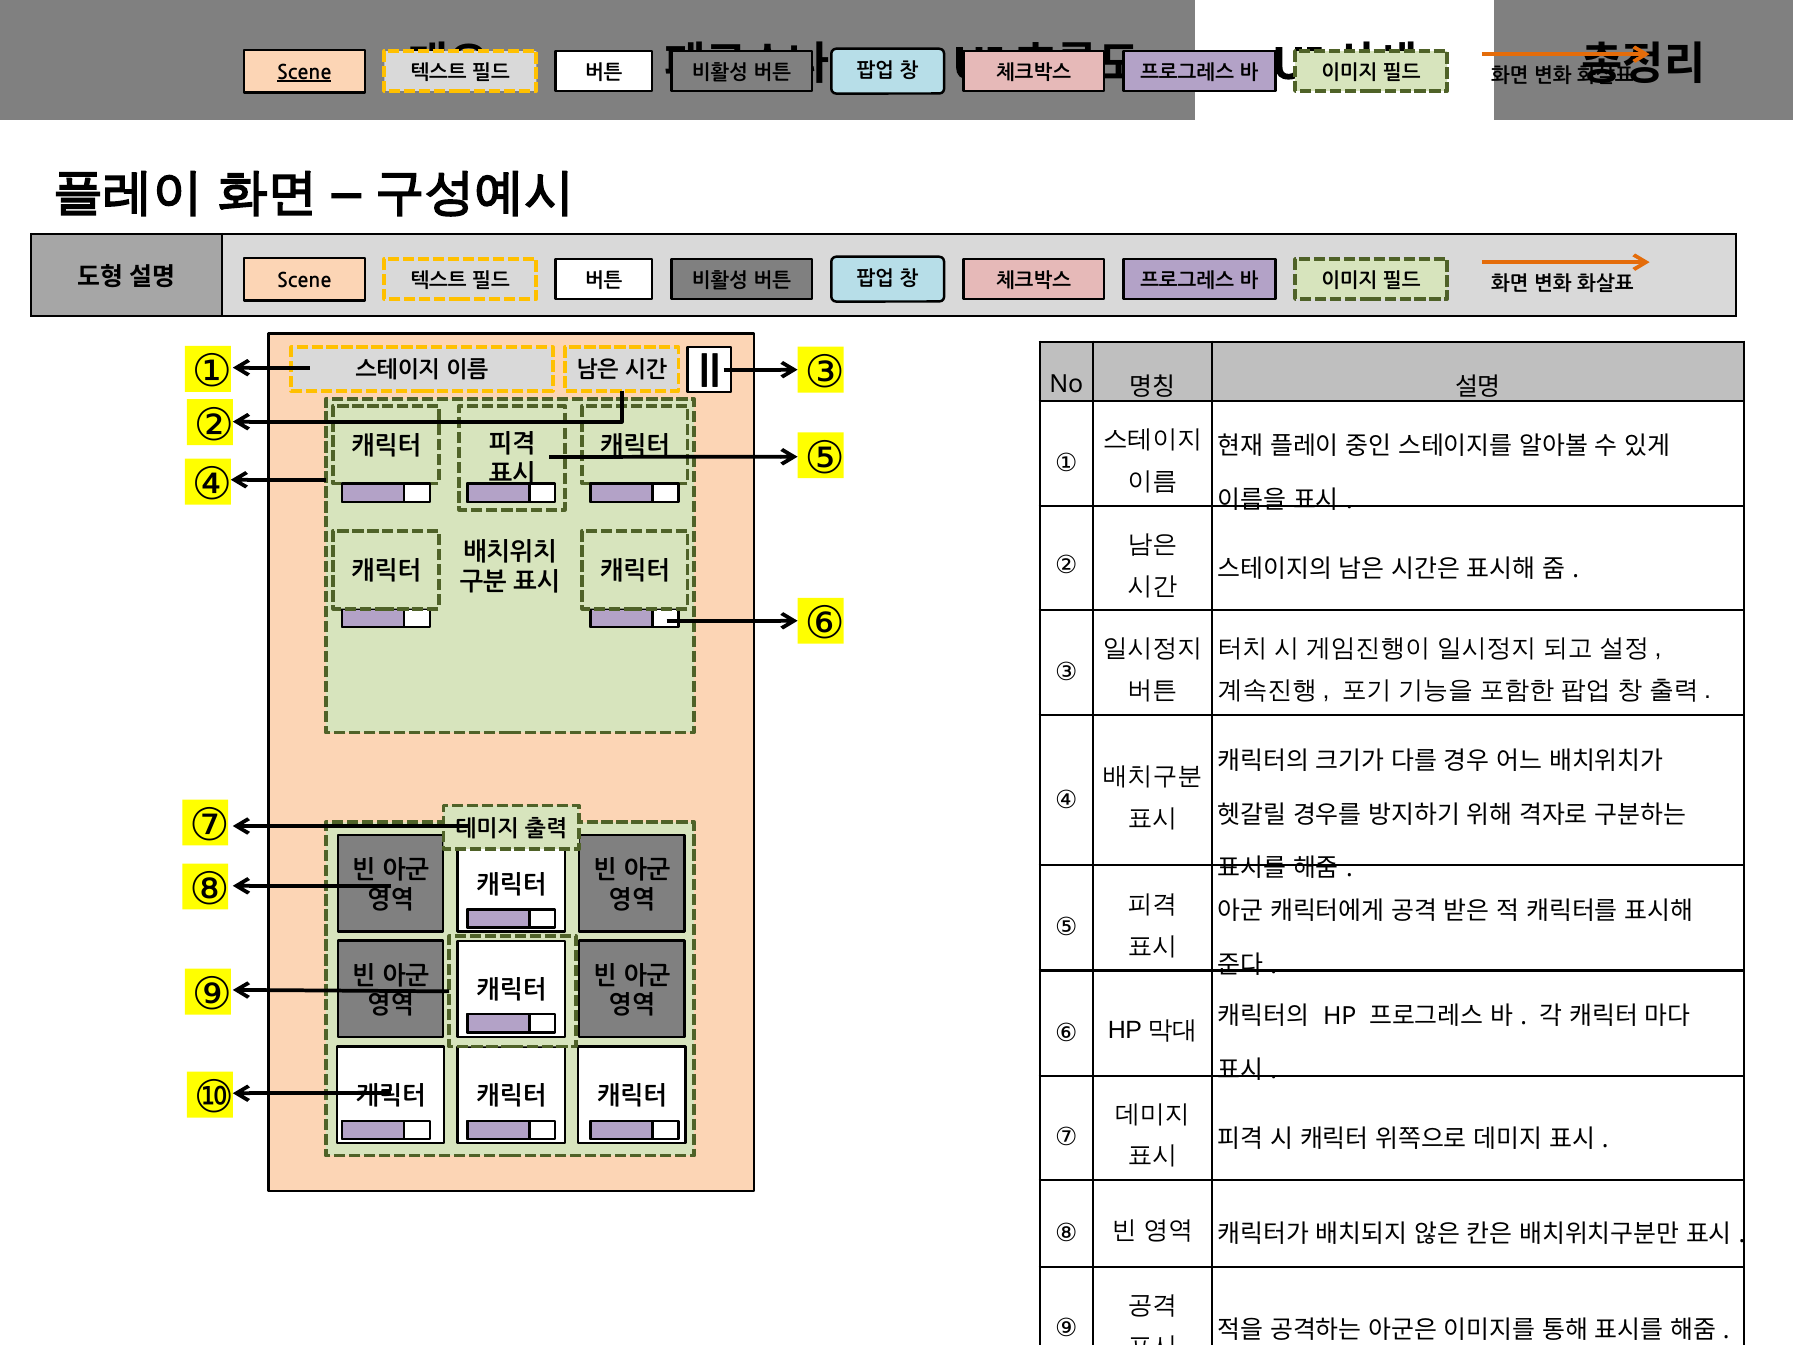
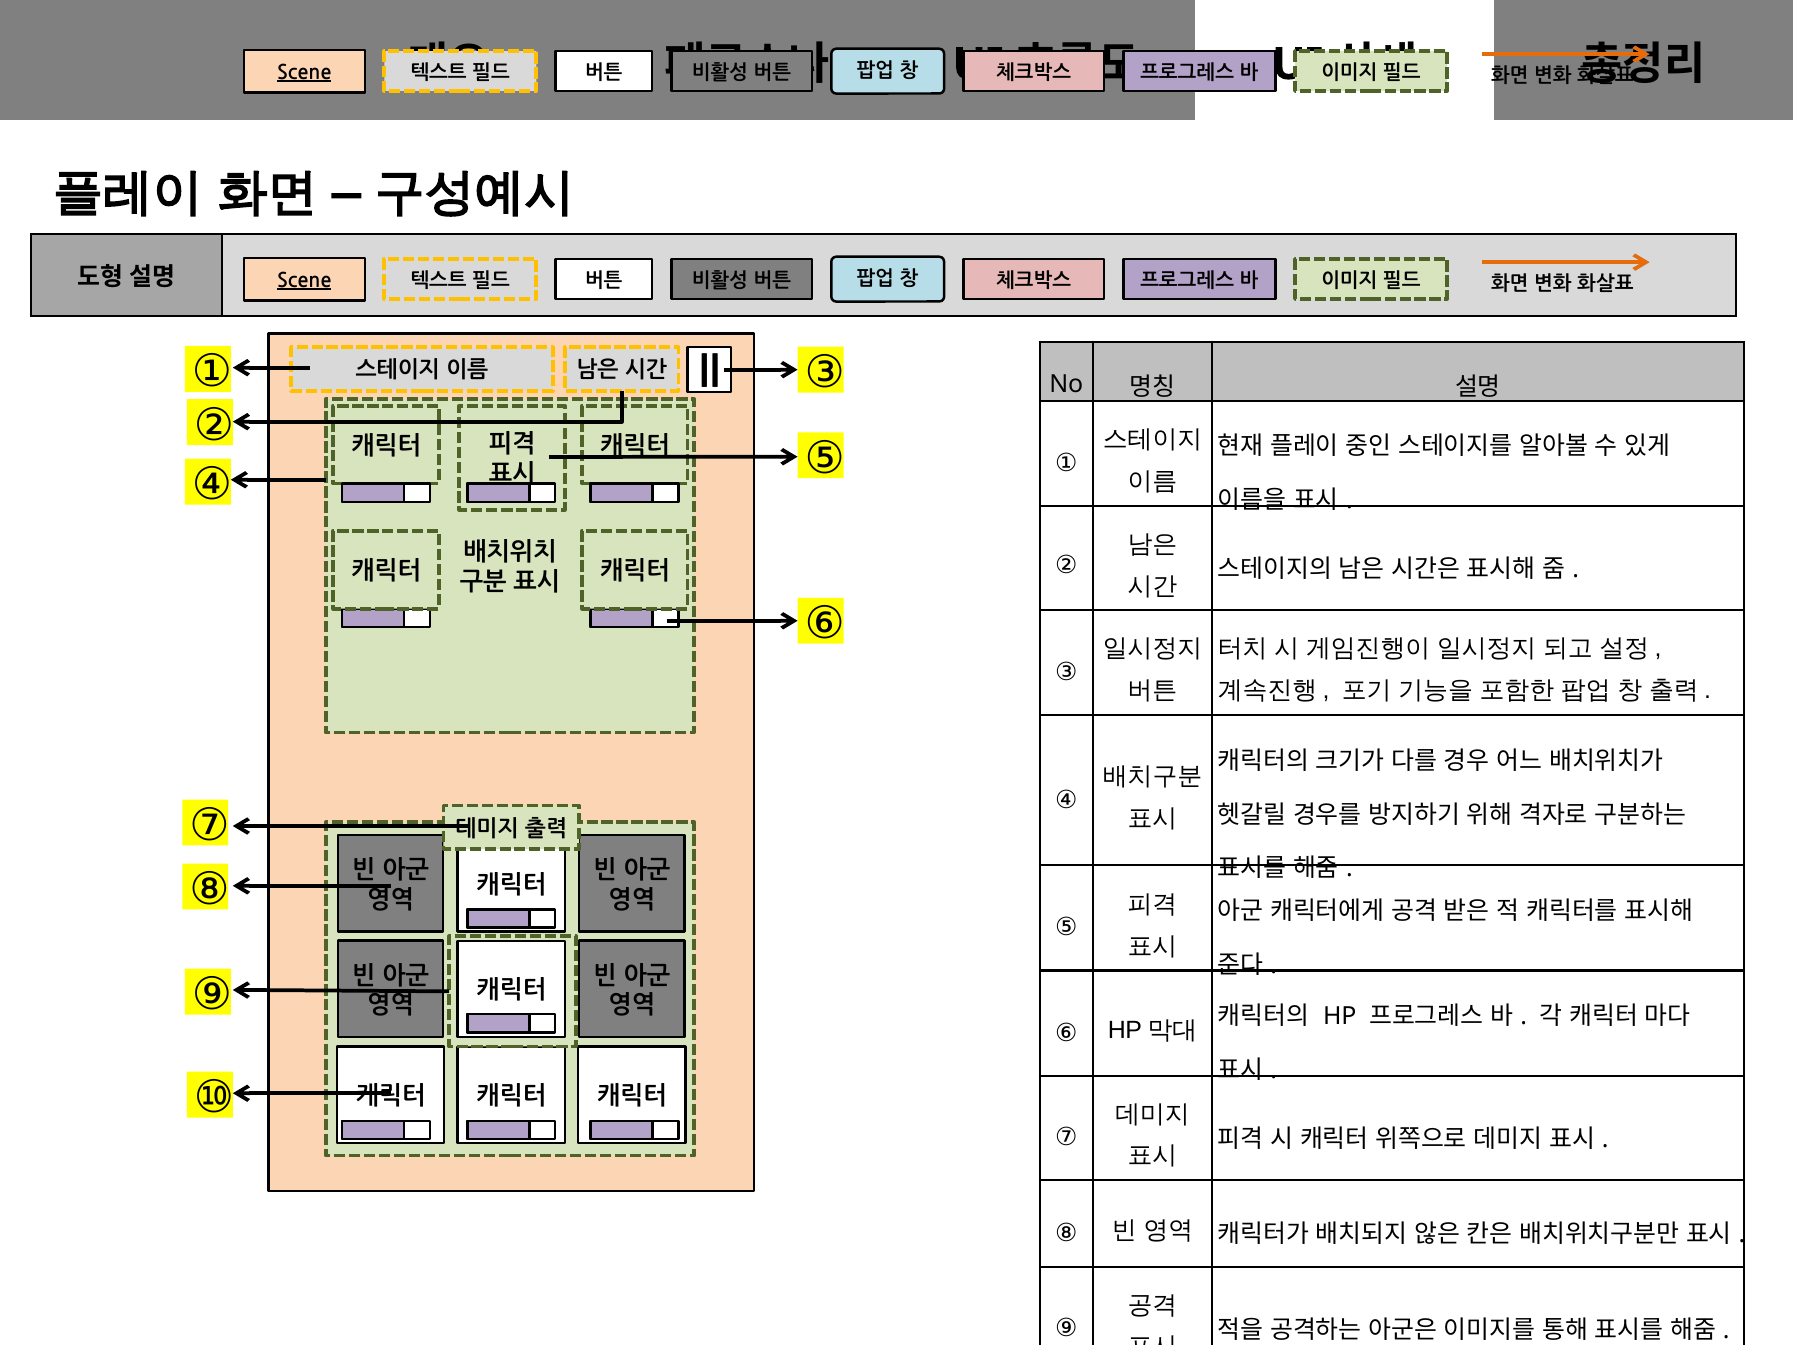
Scene at (304, 280) underline: none -> present
